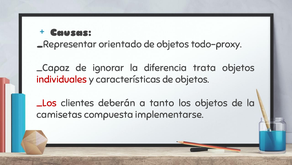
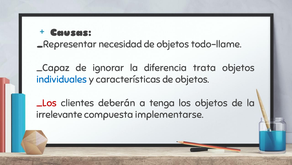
orientado: orientado -> necesidad
todo-proxy: todo-proxy -> todo-llame
individuales colour: red -> blue
tanto: tanto -> tenga
camisetas: camisetas -> irrelevante
